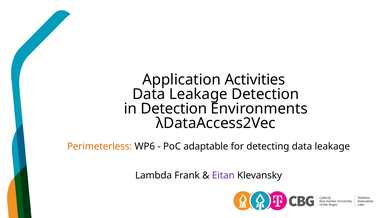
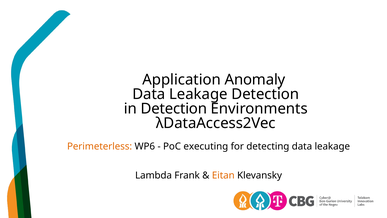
Activities: Activities -> Anomaly
adaptable: adaptable -> executing
Eitan colour: purple -> orange
